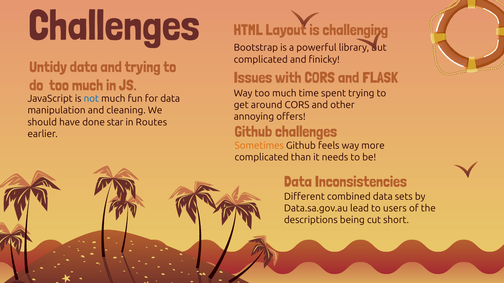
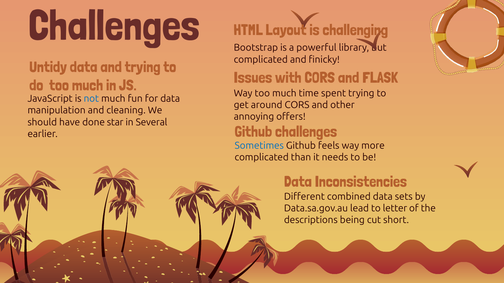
Routes: Routes -> Several
Sometimes colour: orange -> blue
users: users -> letter
